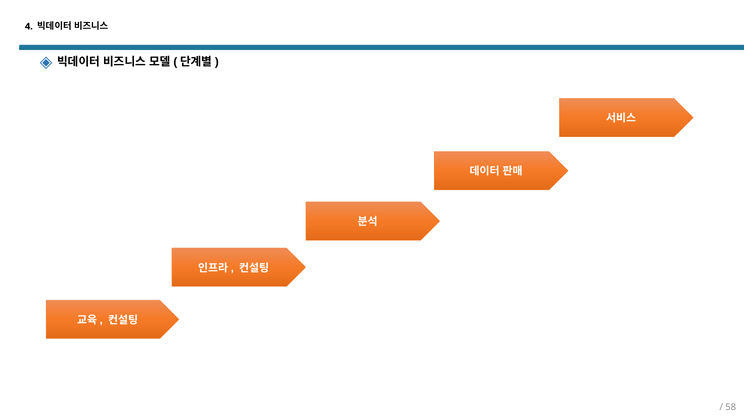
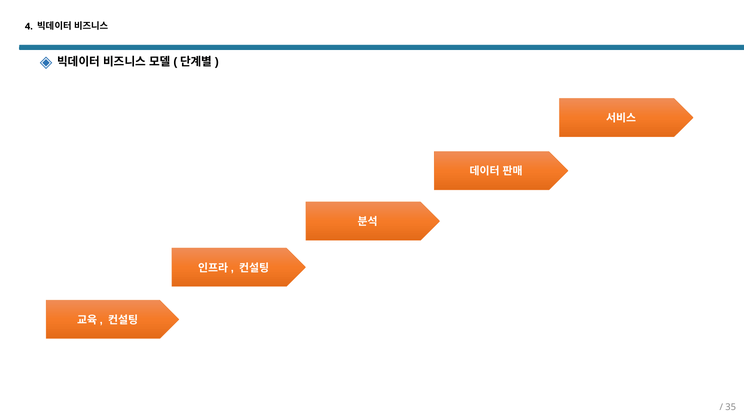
58: 58 -> 35
